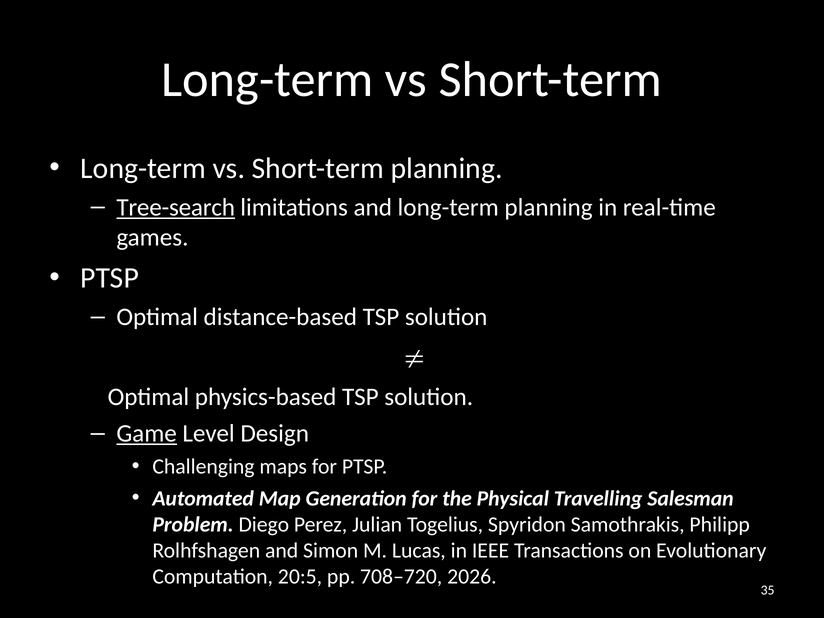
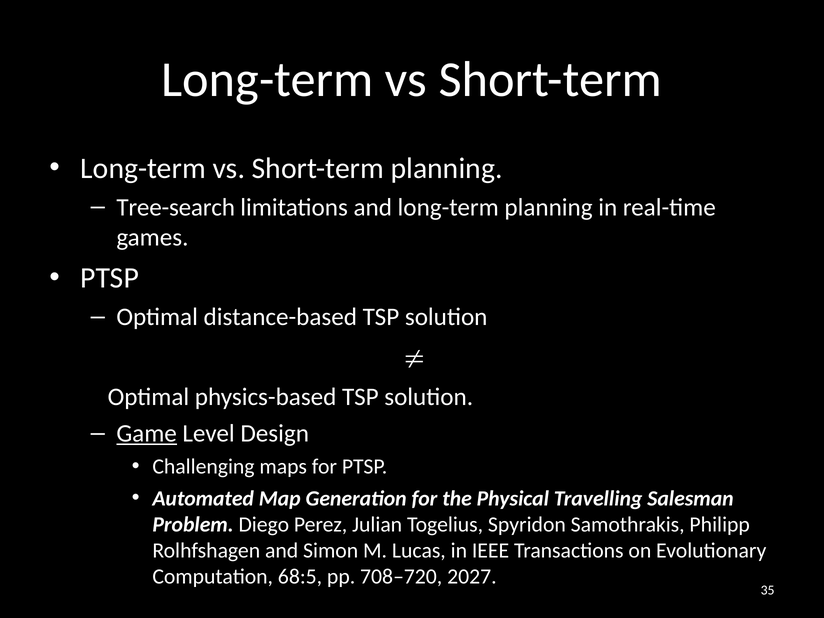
Tree-search underline: present -> none
20:5: 20:5 -> 68:5
2026: 2026 -> 2027
